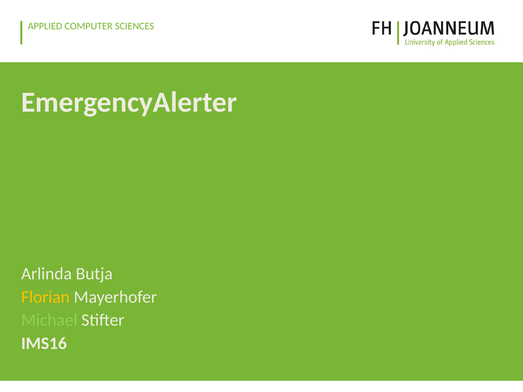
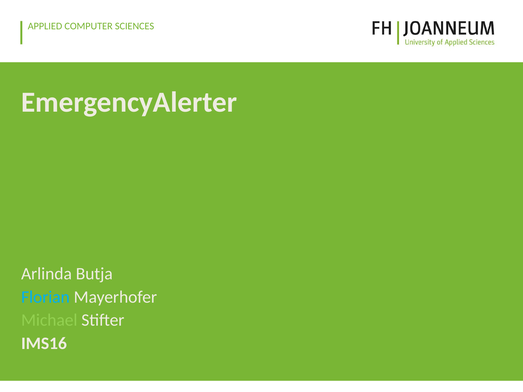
Florian colour: yellow -> light blue
